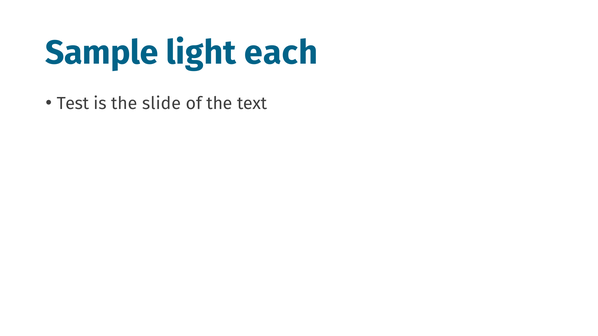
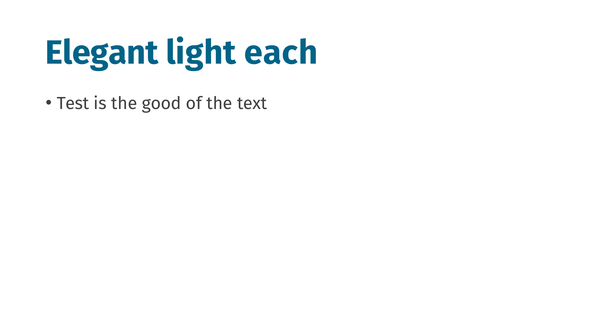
Sample: Sample -> Elegant
slide: slide -> good
